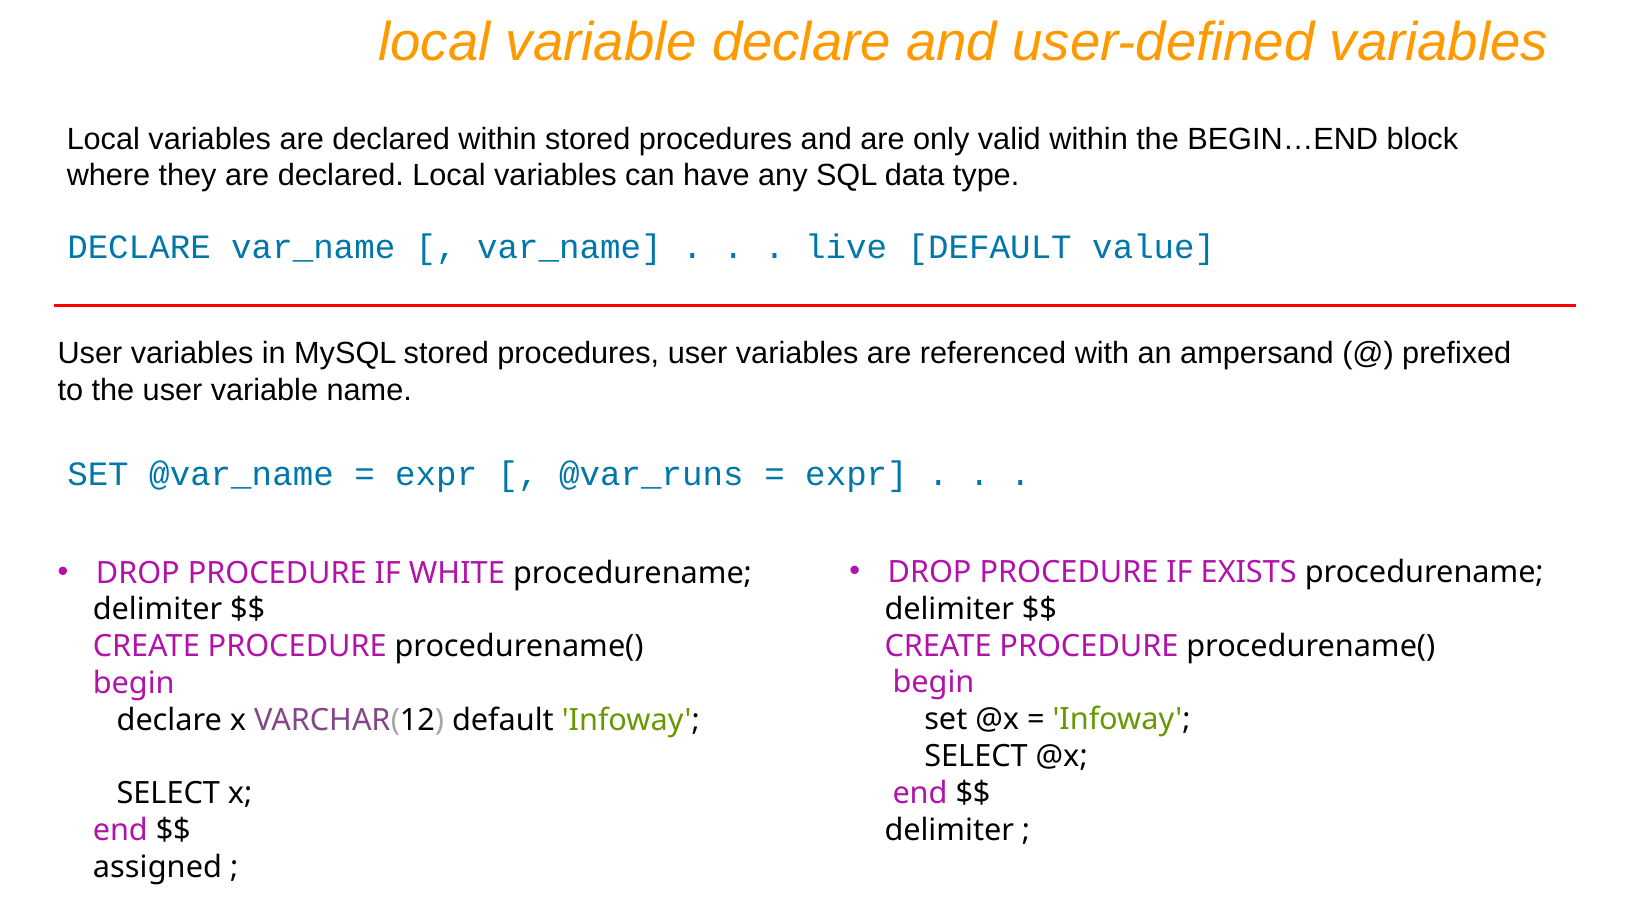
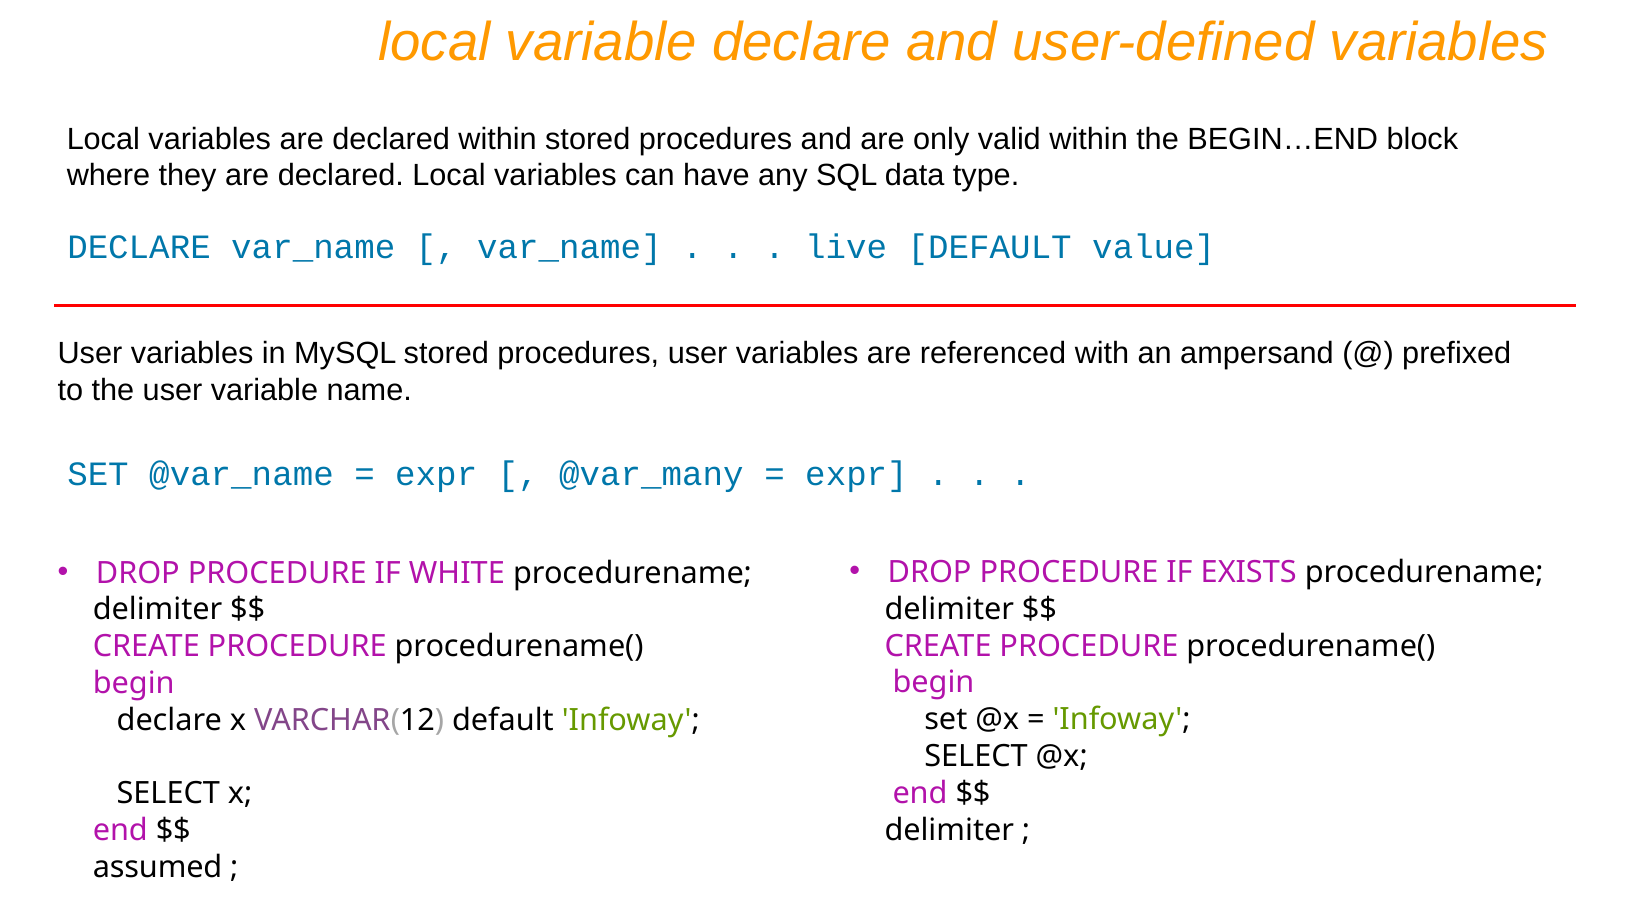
@var_runs: @var_runs -> @var_many
assigned: assigned -> assumed
